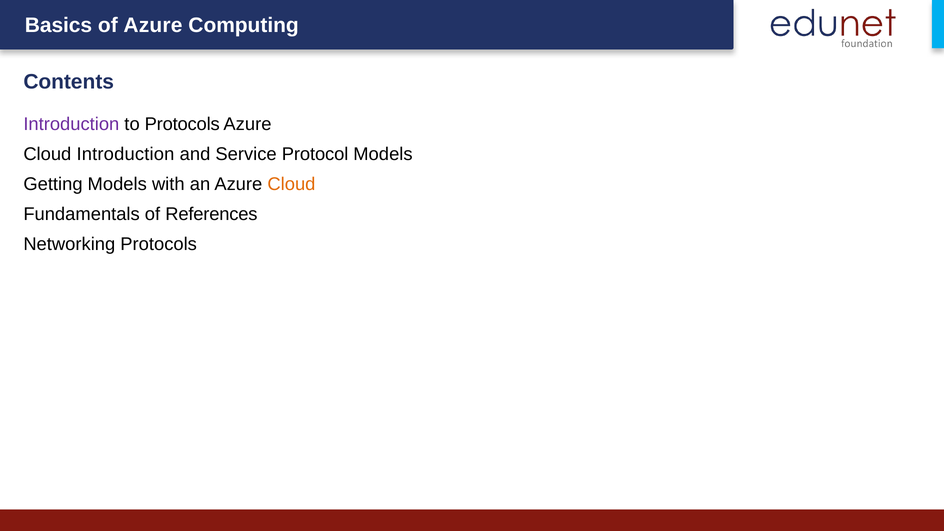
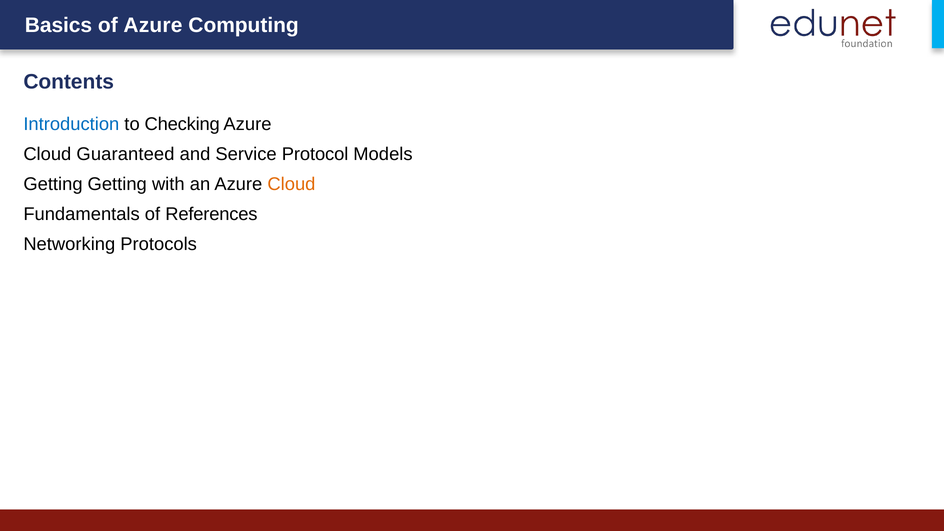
Introduction at (71, 124) colour: purple -> blue
to Protocols: Protocols -> Checking
Cloud Introduction: Introduction -> Guaranteed
Getting Models: Models -> Getting
